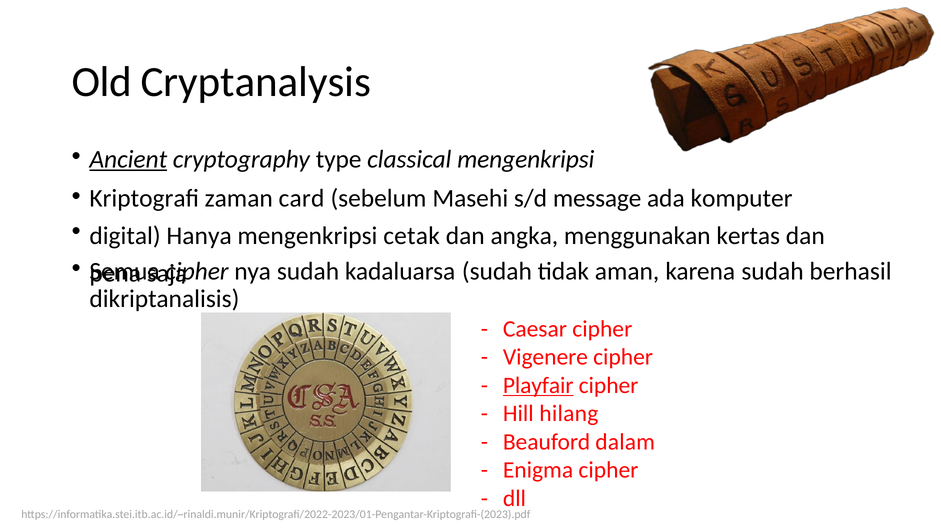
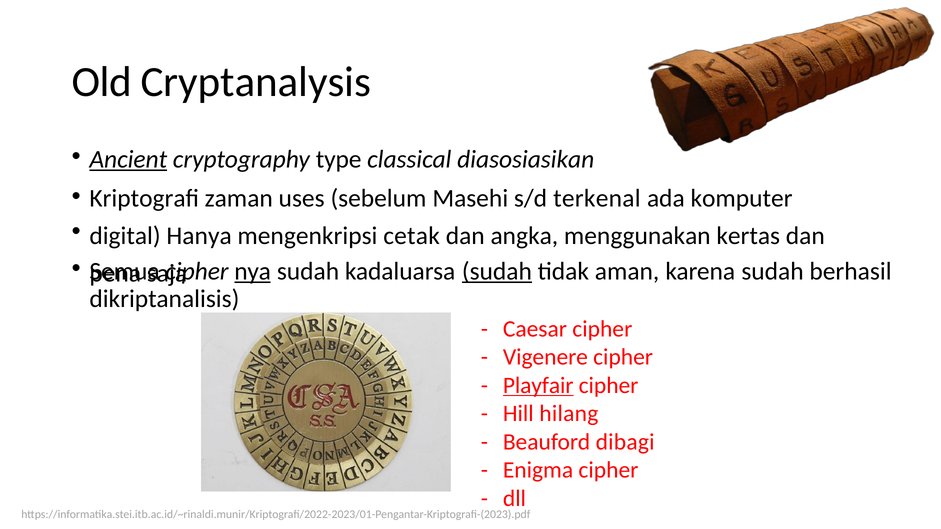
classical mengenkripsi: mengenkripsi -> diasosiasikan
card: card -> uses
message: message -> terkenal
nya underline: none -> present
sudah underline: none -> present
dalam: dalam -> dibagi
